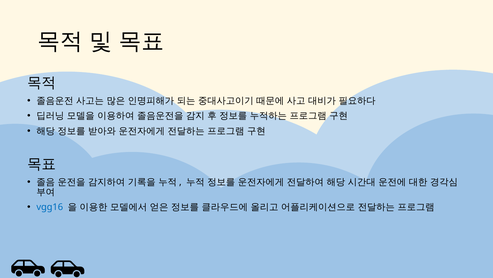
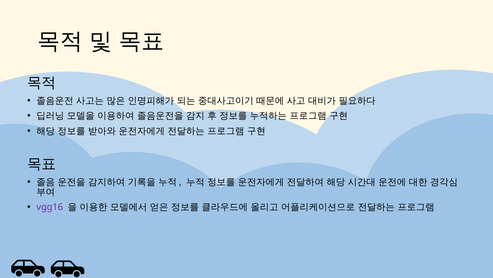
vgg16 colour: blue -> purple
